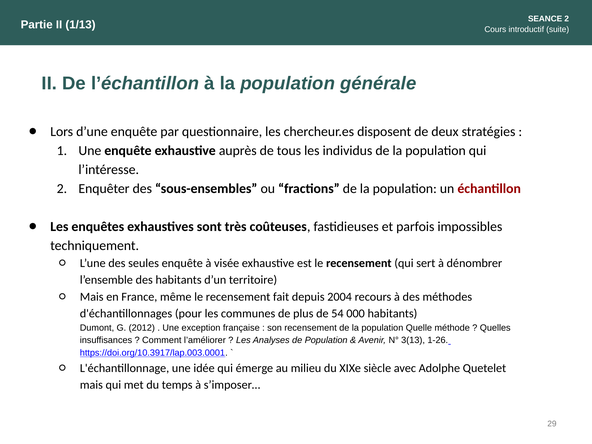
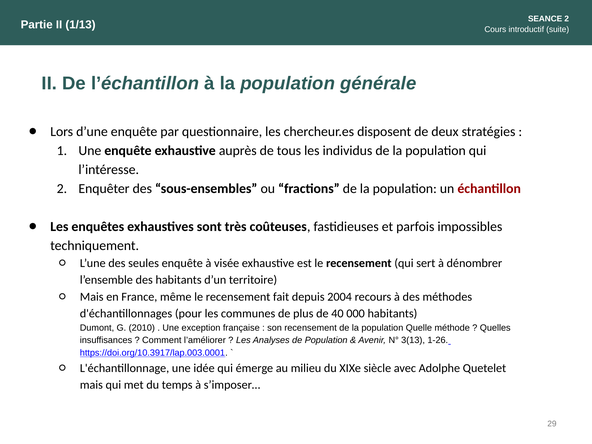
54: 54 -> 40
2012: 2012 -> 2010
